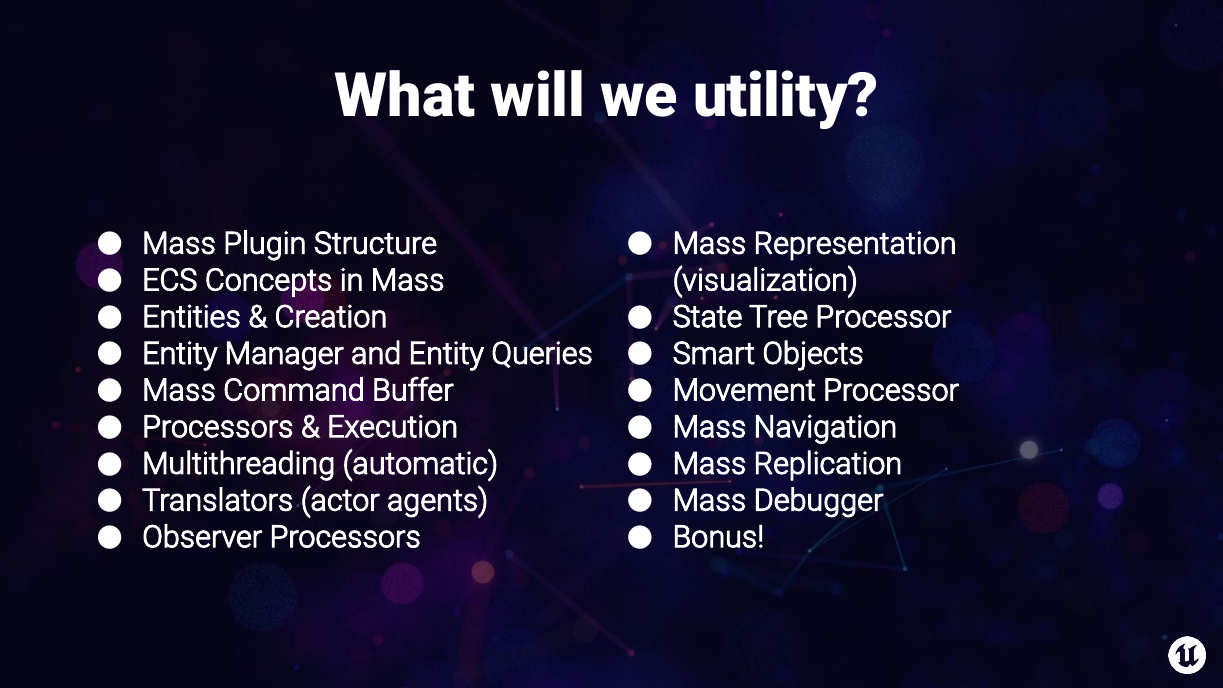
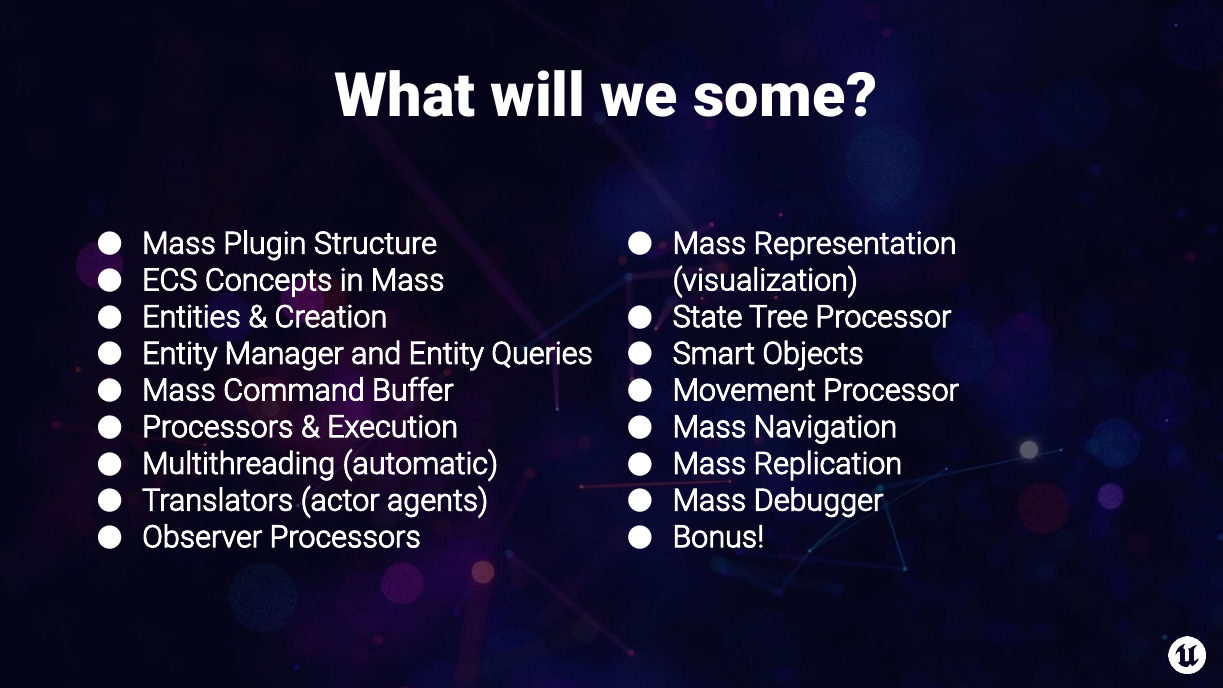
utility: utility -> some
